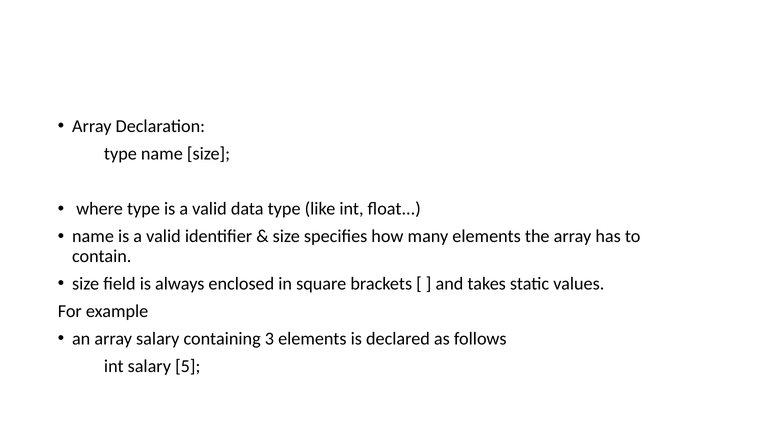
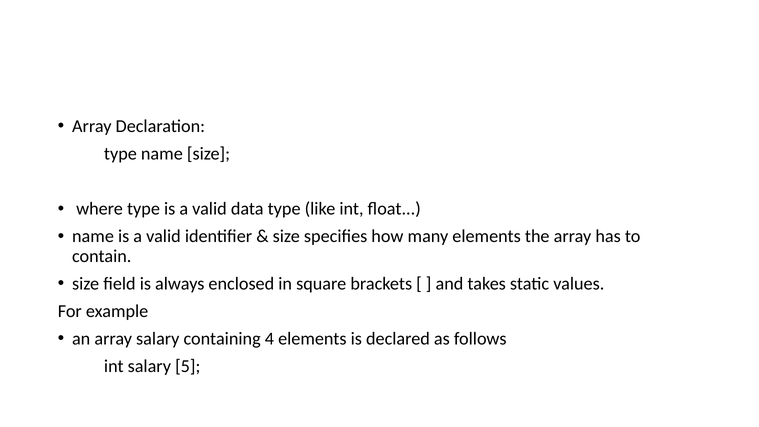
3: 3 -> 4
